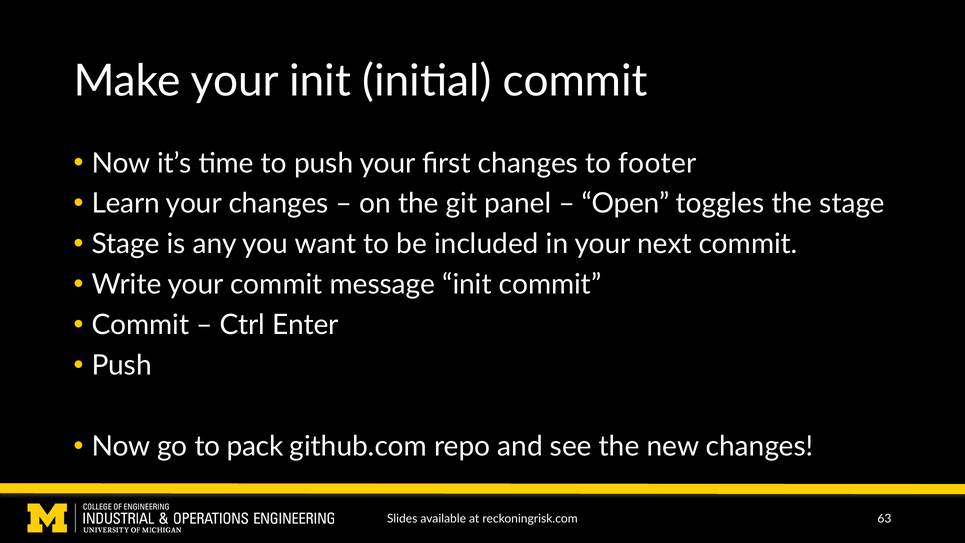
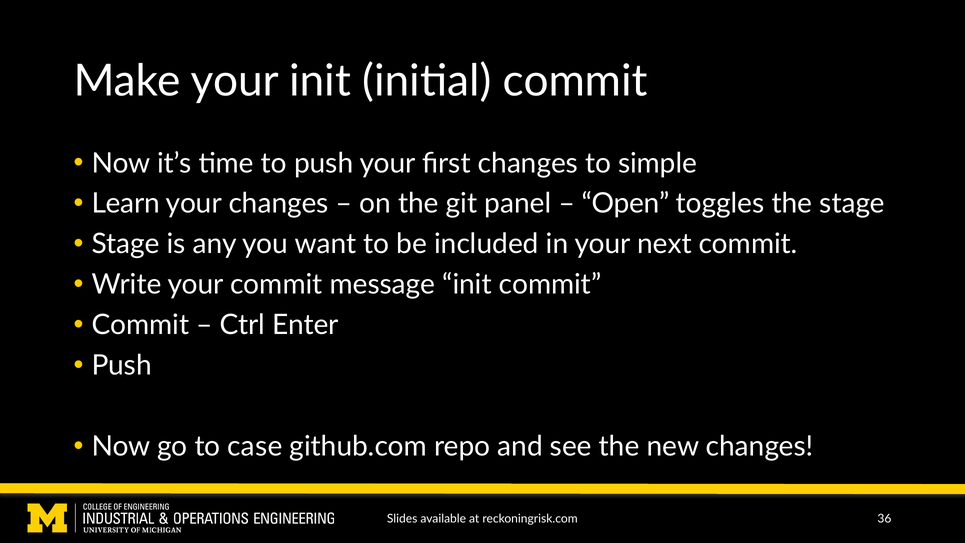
footer: footer -> simple
pack: pack -> case
63: 63 -> 36
